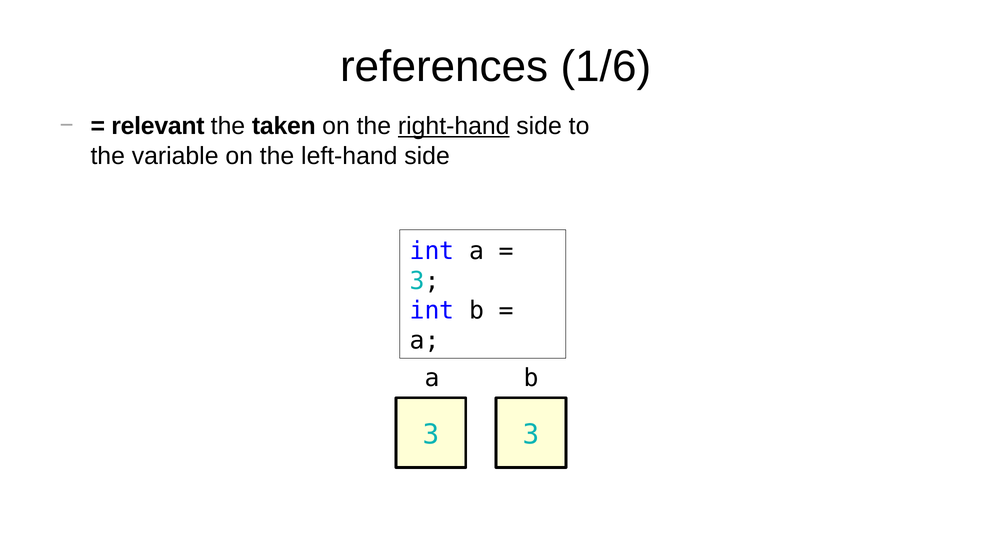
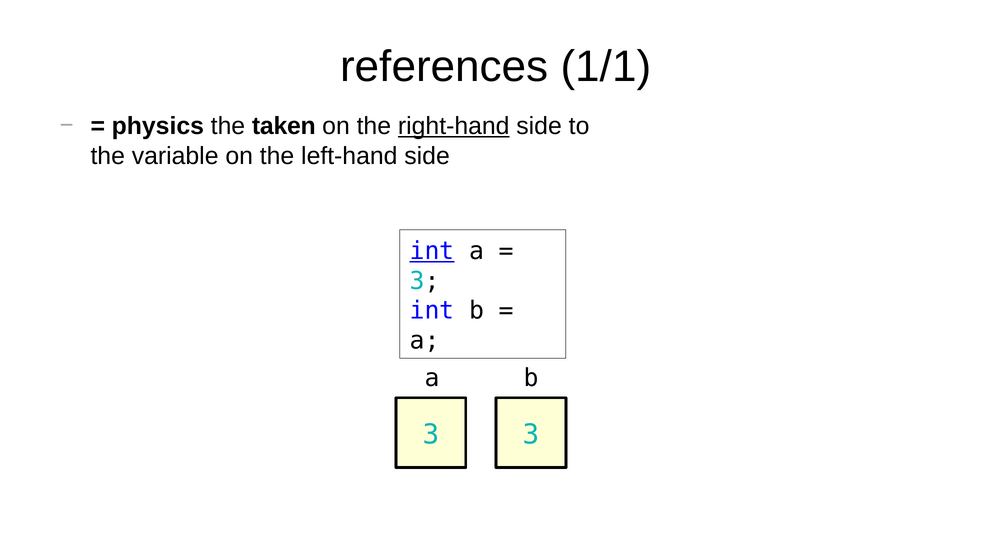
1/6: 1/6 -> 1/1
relevant: relevant -> physics
int at (432, 251) underline: none -> present
